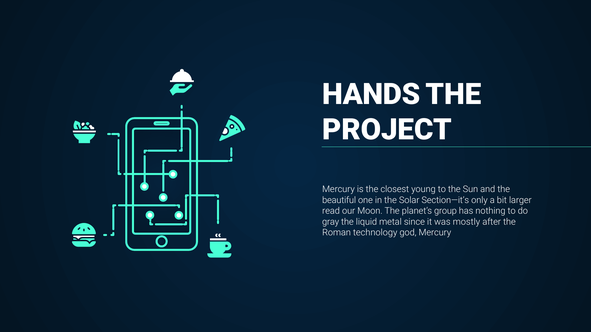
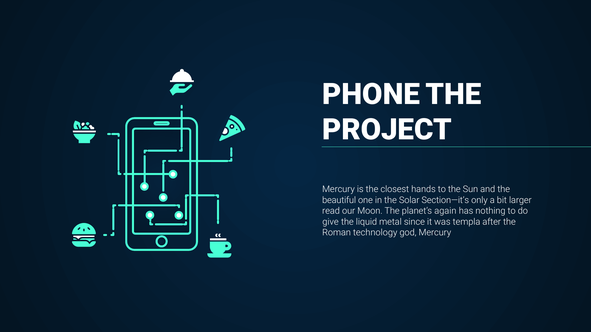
HANDS: HANDS -> PHONE
young: young -> hands
group: group -> again
gray: gray -> give
mostly: mostly -> templa
